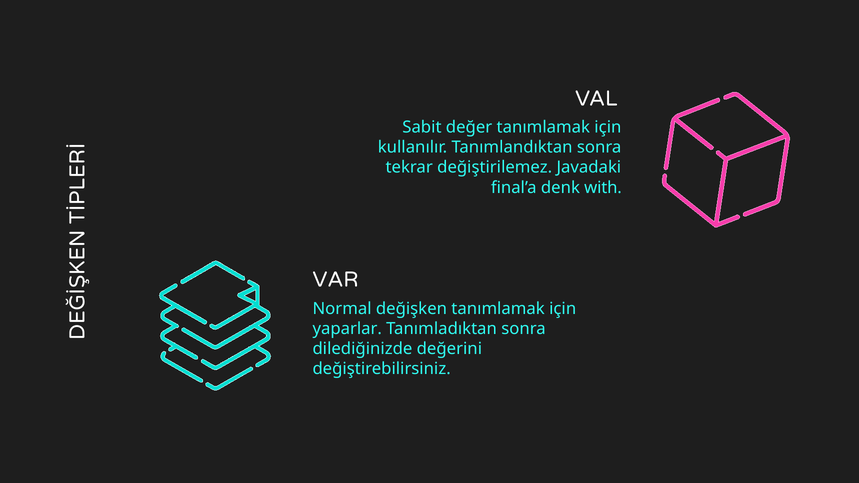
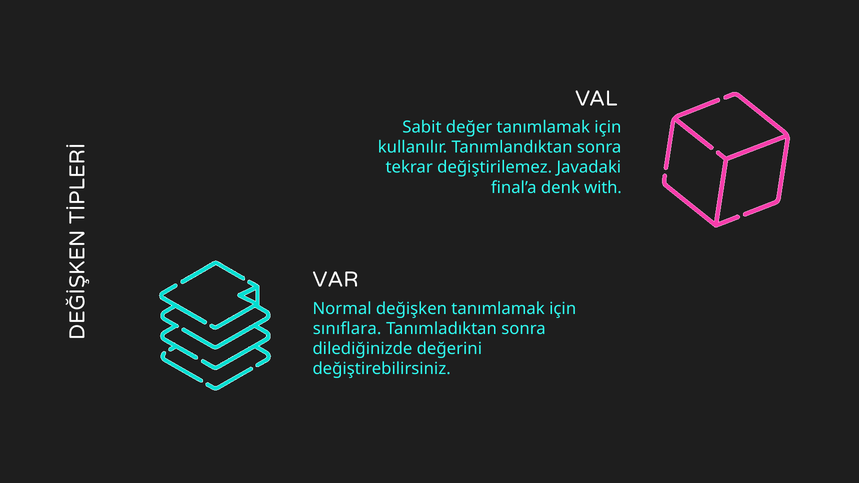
yaparlar: yaparlar -> sınıflara
